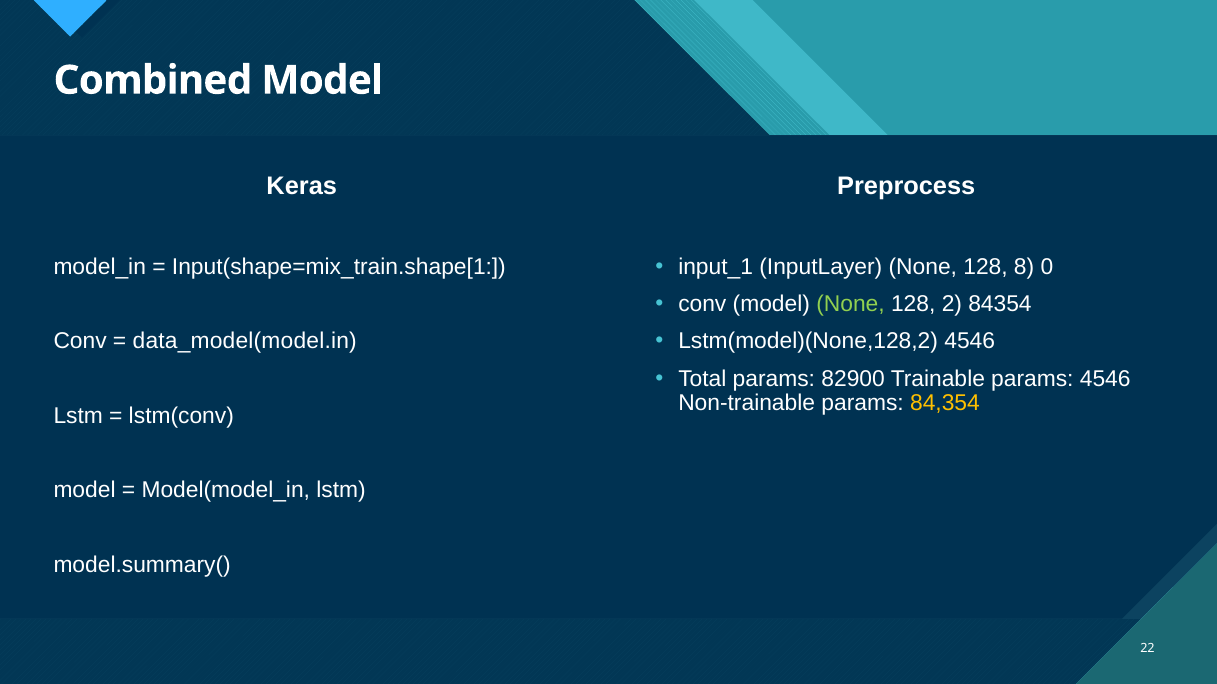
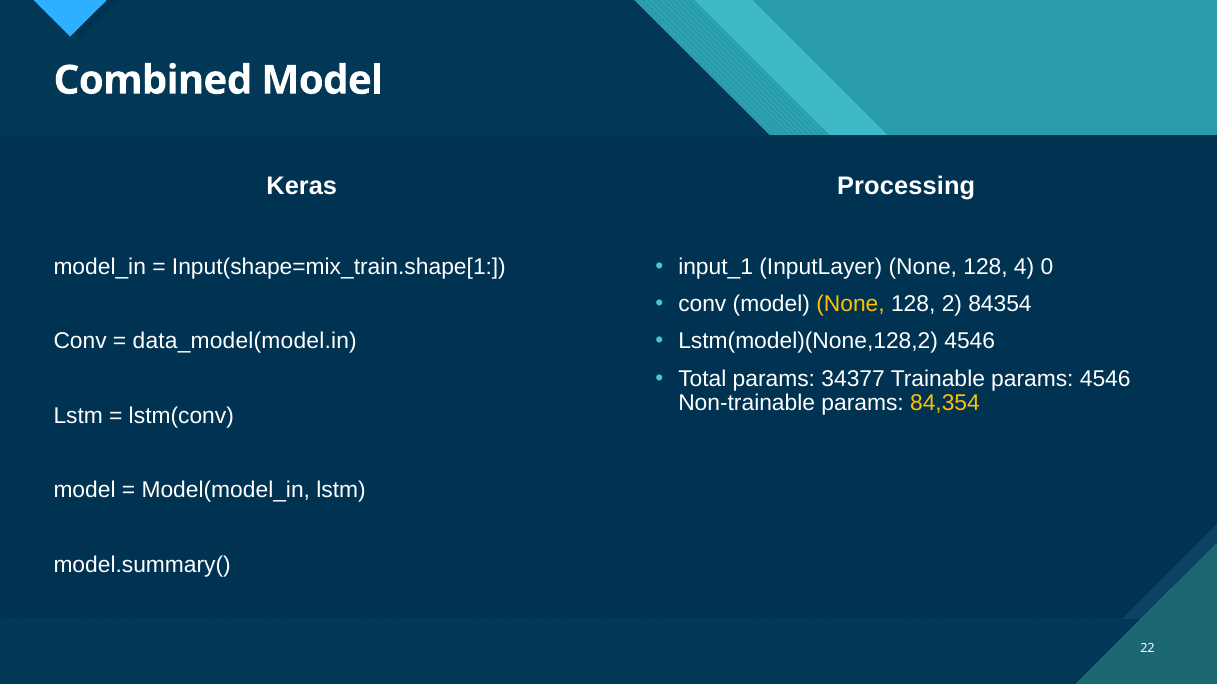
Preprocess: Preprocess -> Processing
8: 8 -> 4
None at (851, 304) colour: light green -> yellow
82900: 82900 -> 34377
